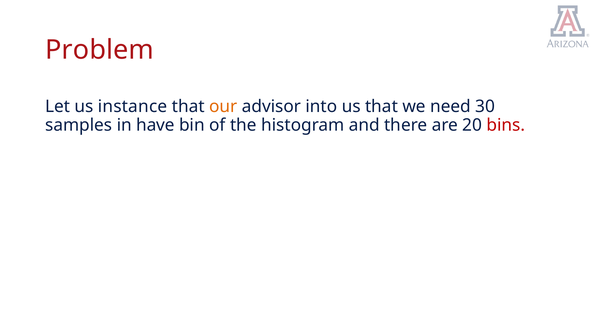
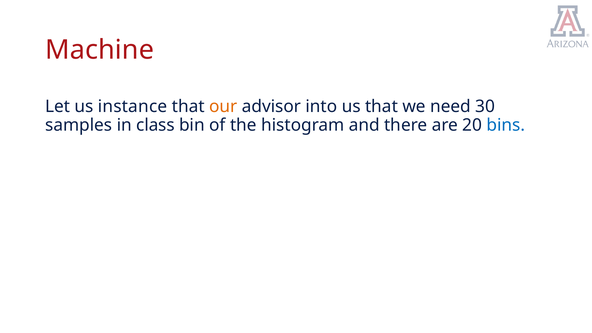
Problem: Problem -> Machine
have: have -> class
bins colour: red -> blue
